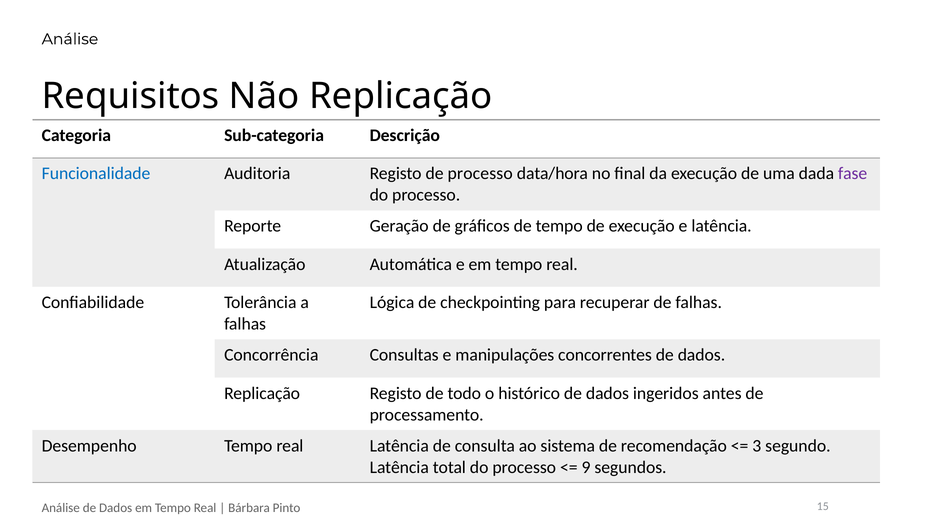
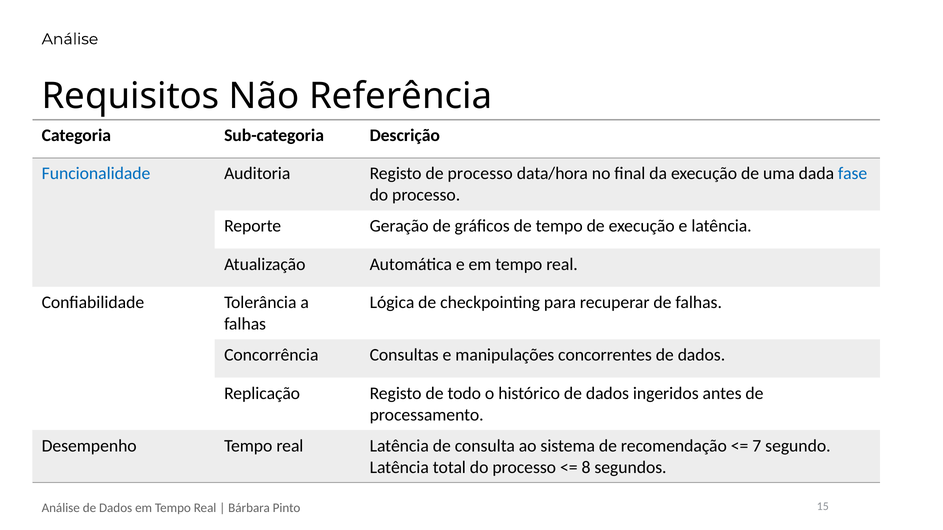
Não Replicação: Replicação -> Referência
fase colour: purple -> blue
3: 3 -> 7
9: 9 -> 8
